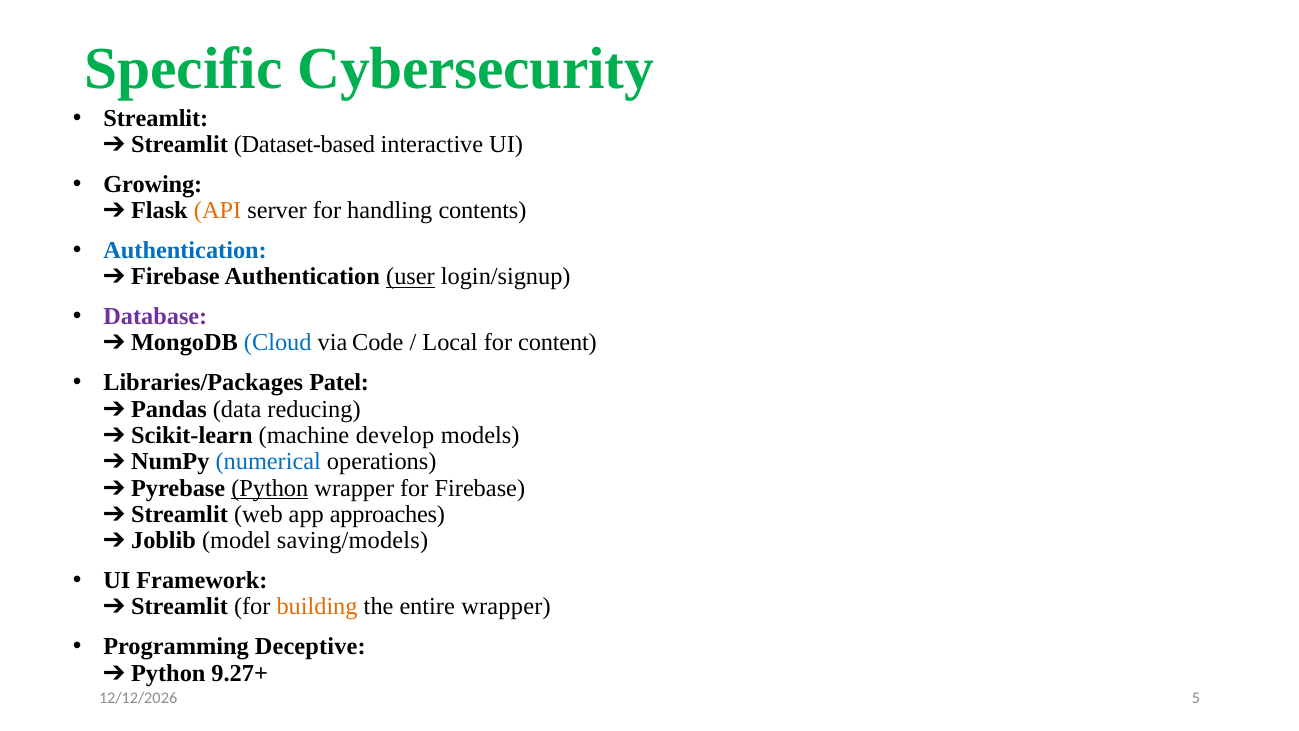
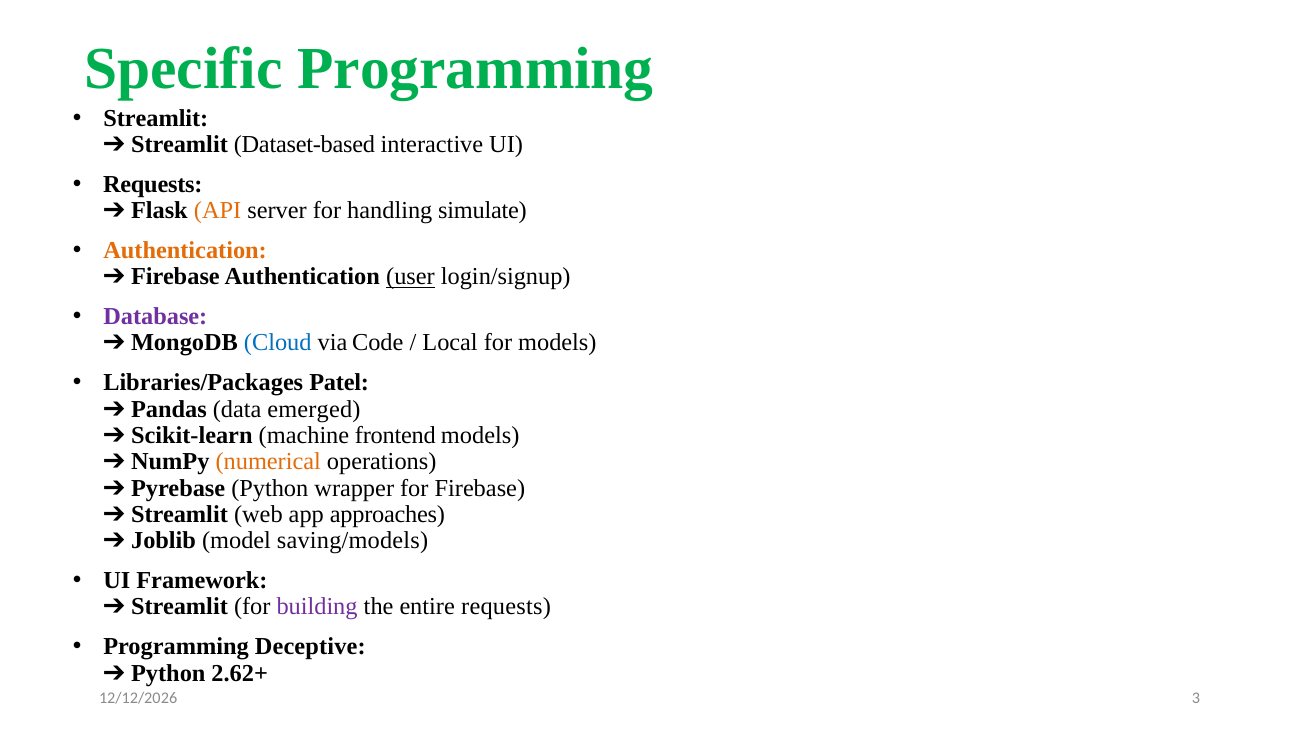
Specific Cybersecurity: Cybersecurity -> Programming
Growing at (153, 184): Growing -> Requests
contents: contents -> simulate
Authentication at (185, 250) colour: blue -> orange
for content: content -> models
reducing: reducing -> emerged
develop: develop -> frontend
numerical colour: blue -> orange
Python underline: present -> none
building colour: orange -> purple
entire wrapper: wrapper -> requests
9.27+: 9.27+ -> 2.62+
5: 5 -> 3
